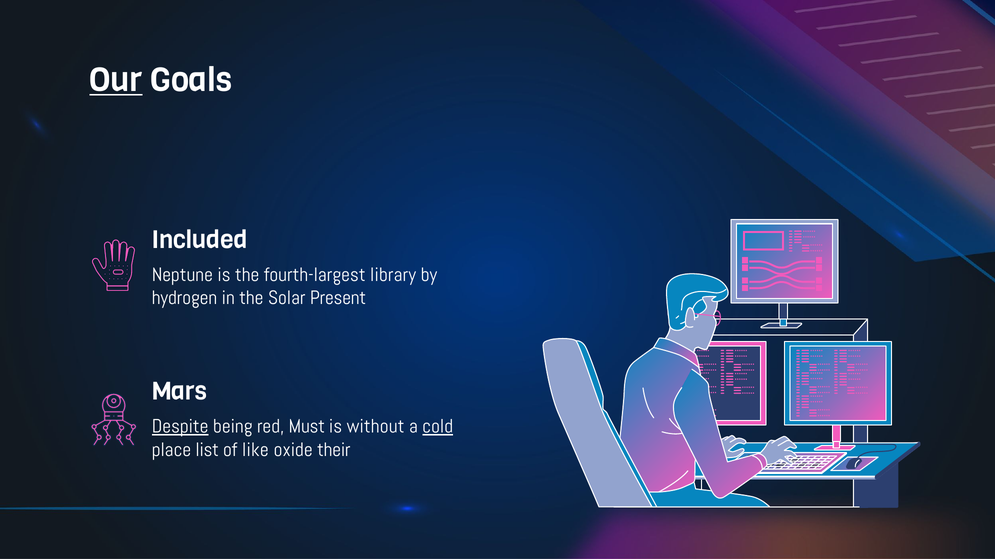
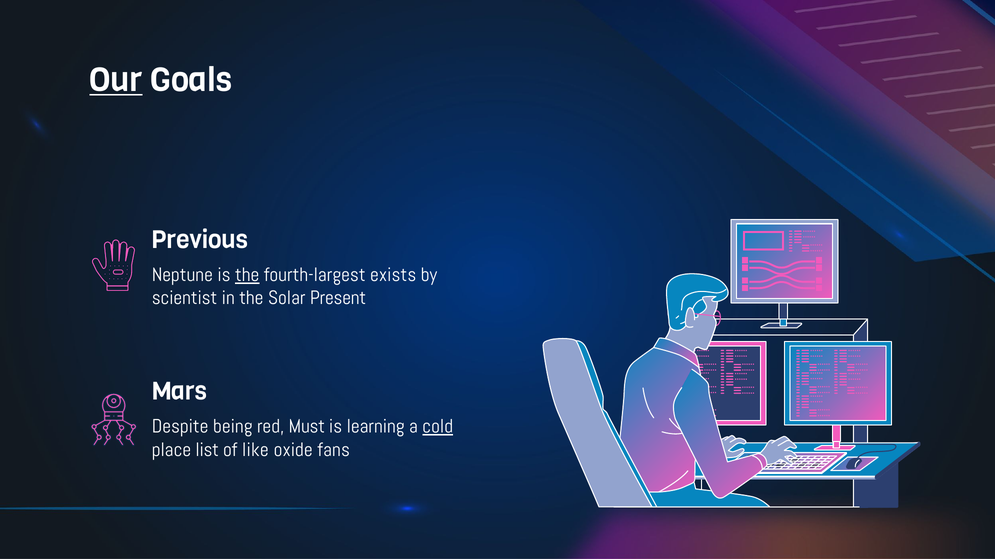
Included: Included -> Previous
the at (247, 275) underline: none -> present
library: library -> exists
hydrogen: hydrogen -> scientist
Despite underline: present -> none
without: without -> learning
their: their -> fans
